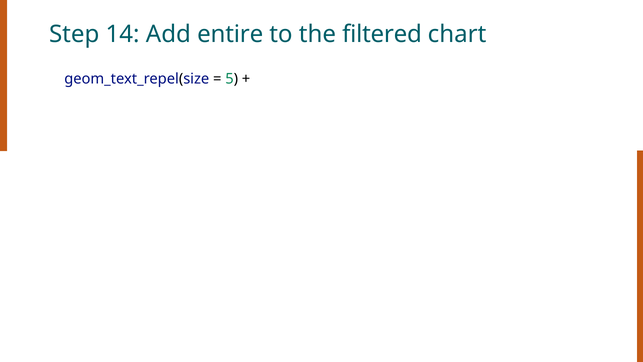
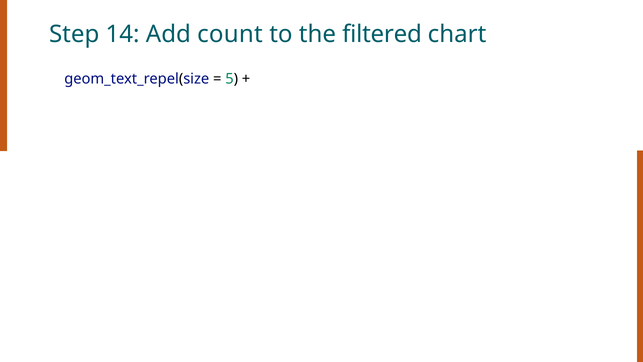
entire: entire -> count
